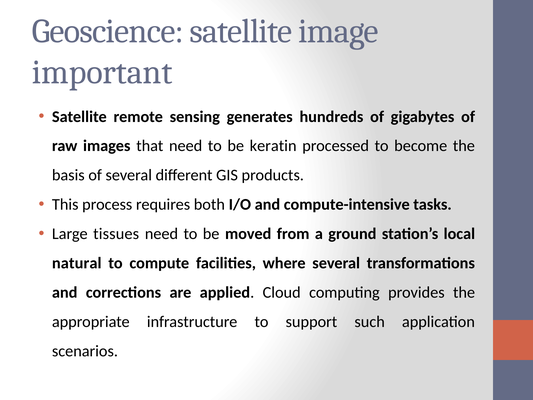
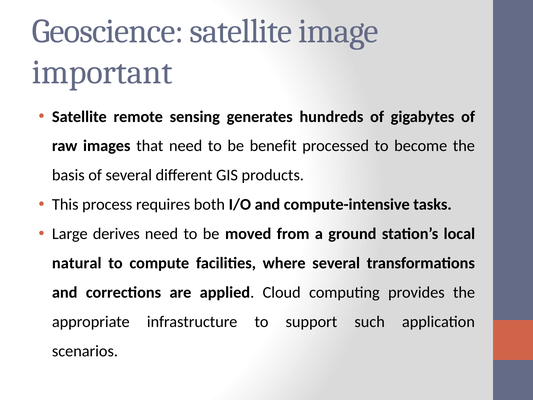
keratin: keratin -> benefit
tissues: tissues -> derives
